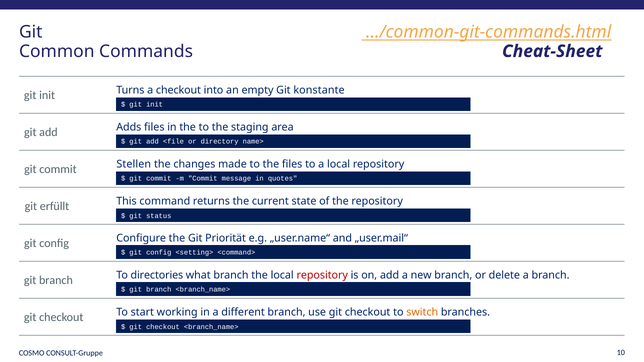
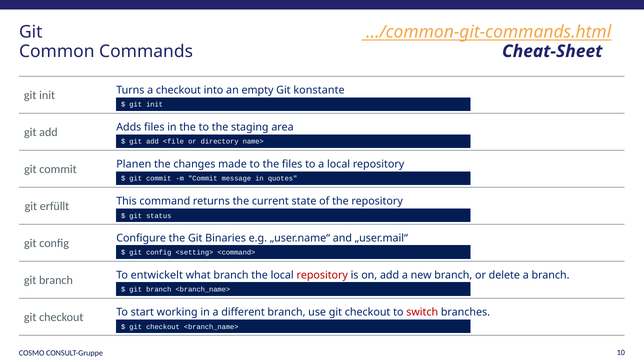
Stellen: Stellen -> Planen
Priorität: Priorität -> Binaries
directories: directories -> entwickelt
switch colour: orange -> red
